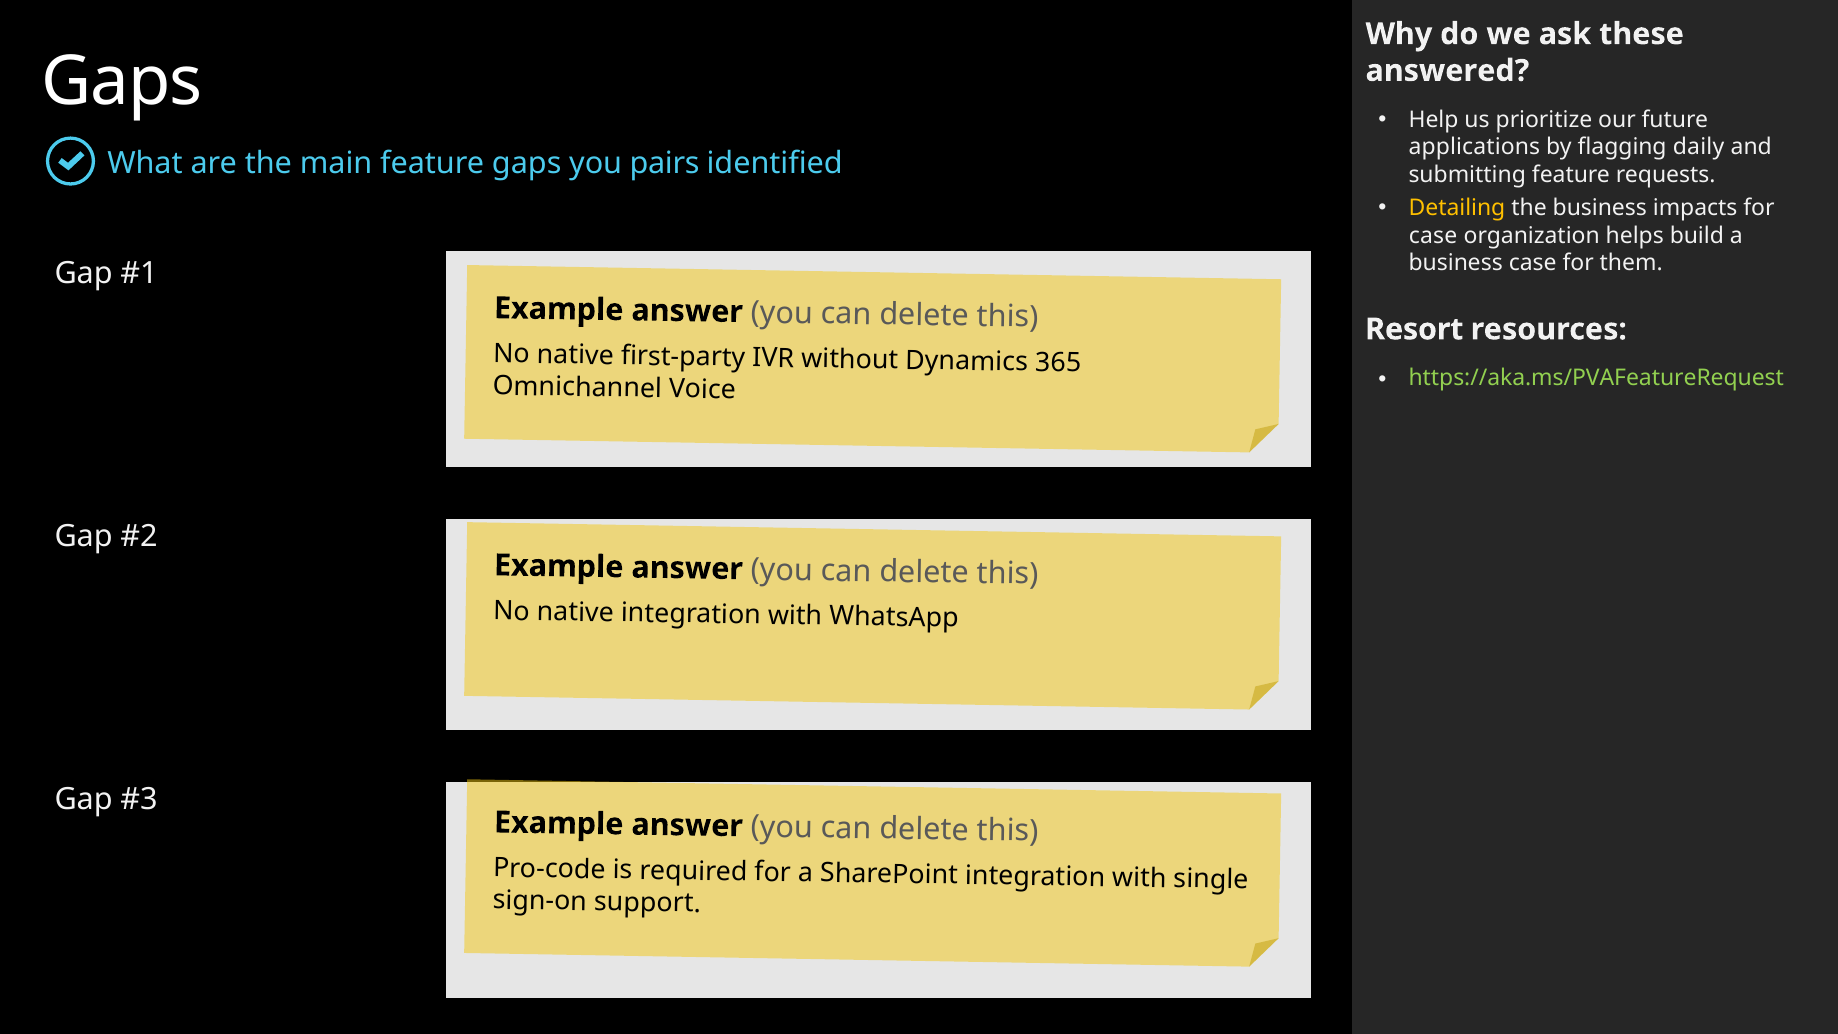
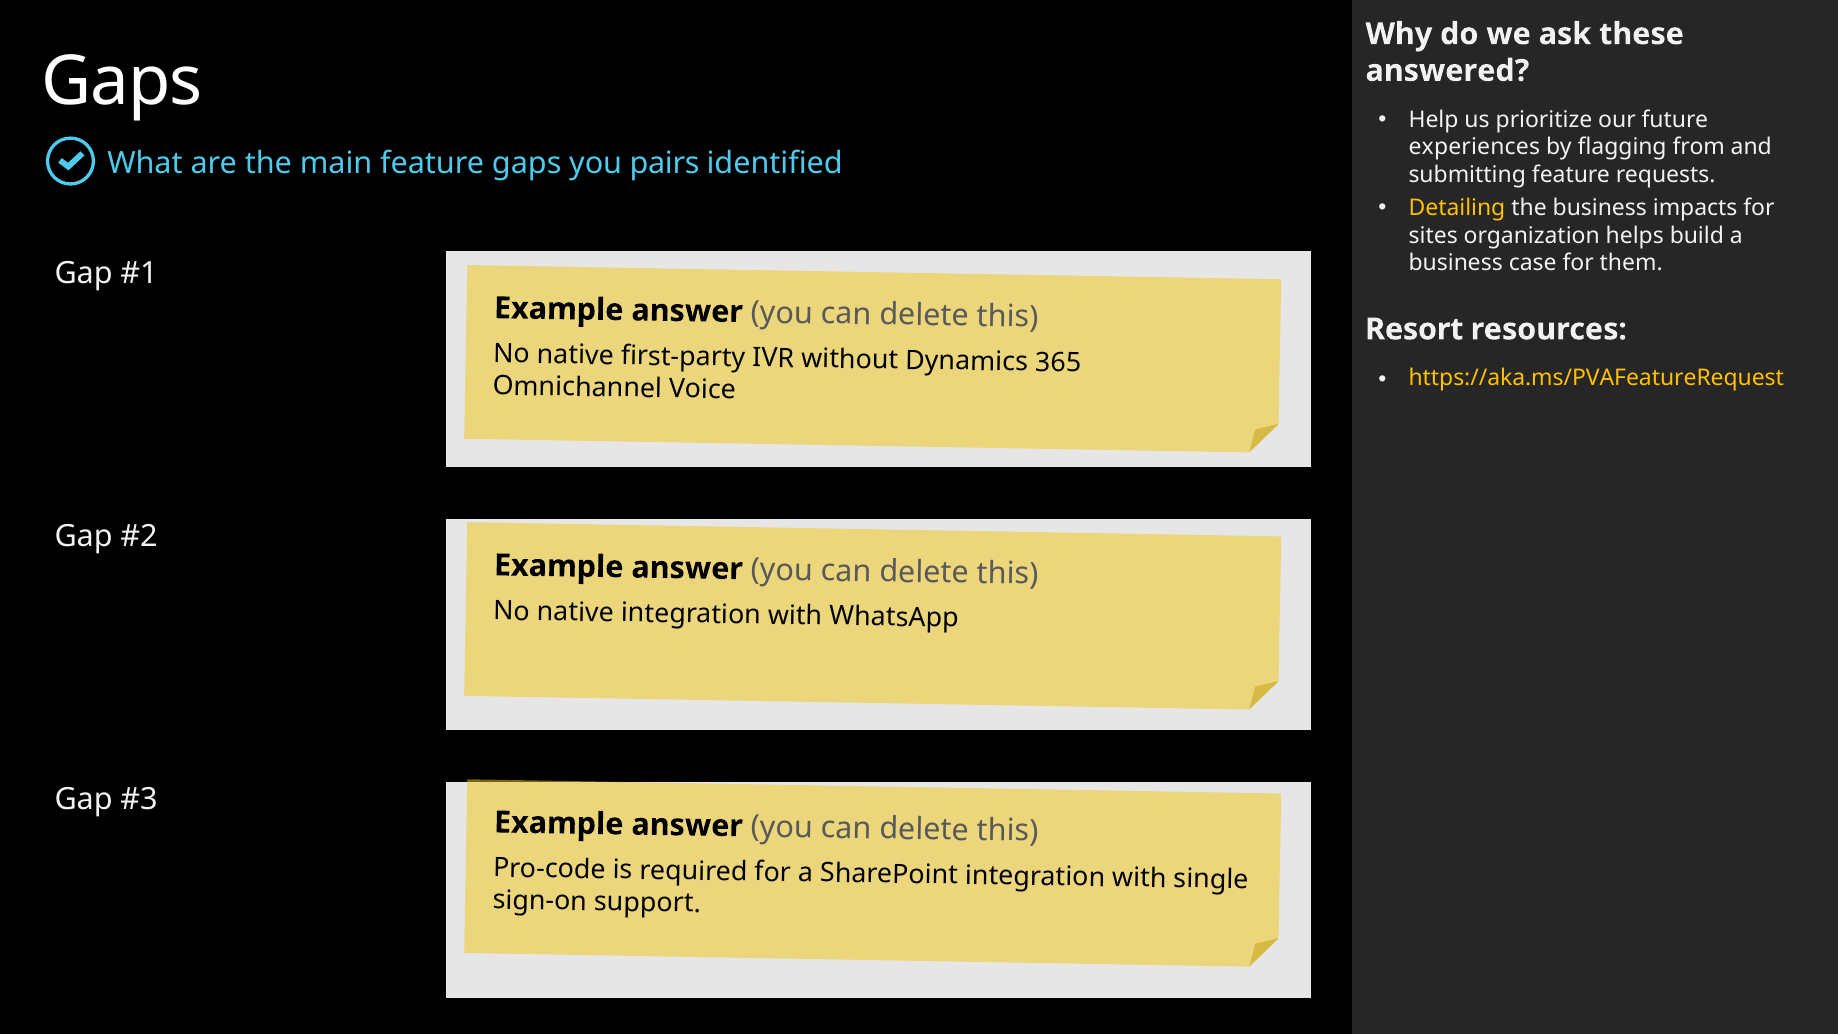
applications: applications -> experiences
daily: daily -> from
case at (1433, 236): case -> sites
https://aka.ms/PVAFeatureRequest colour: light green -> yellow
